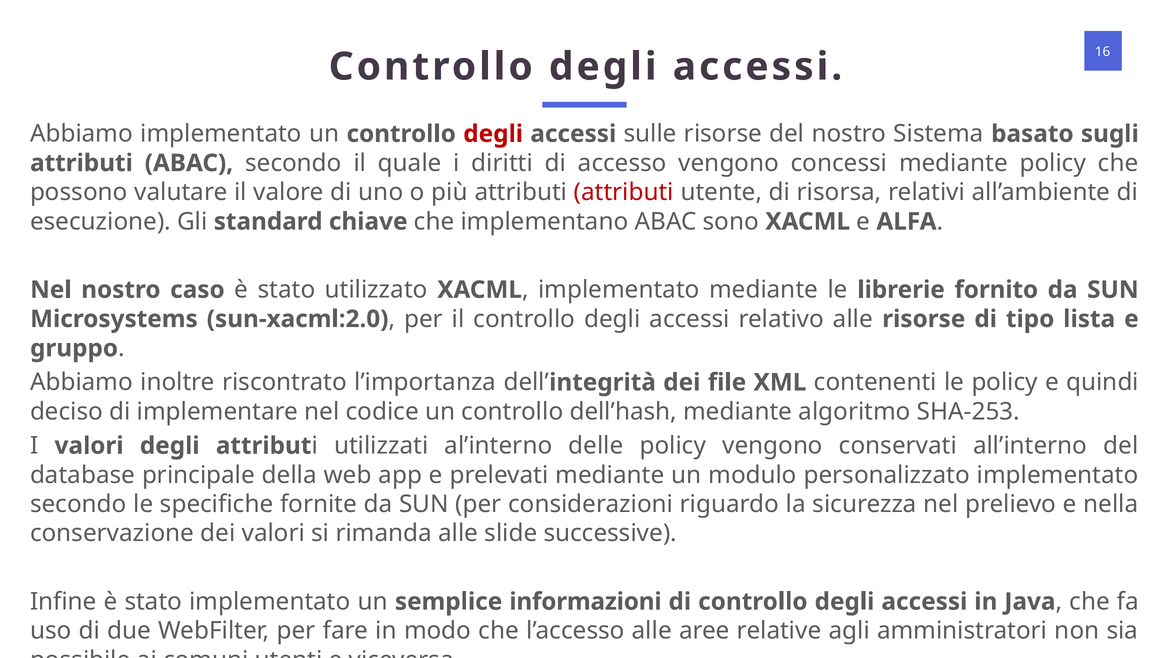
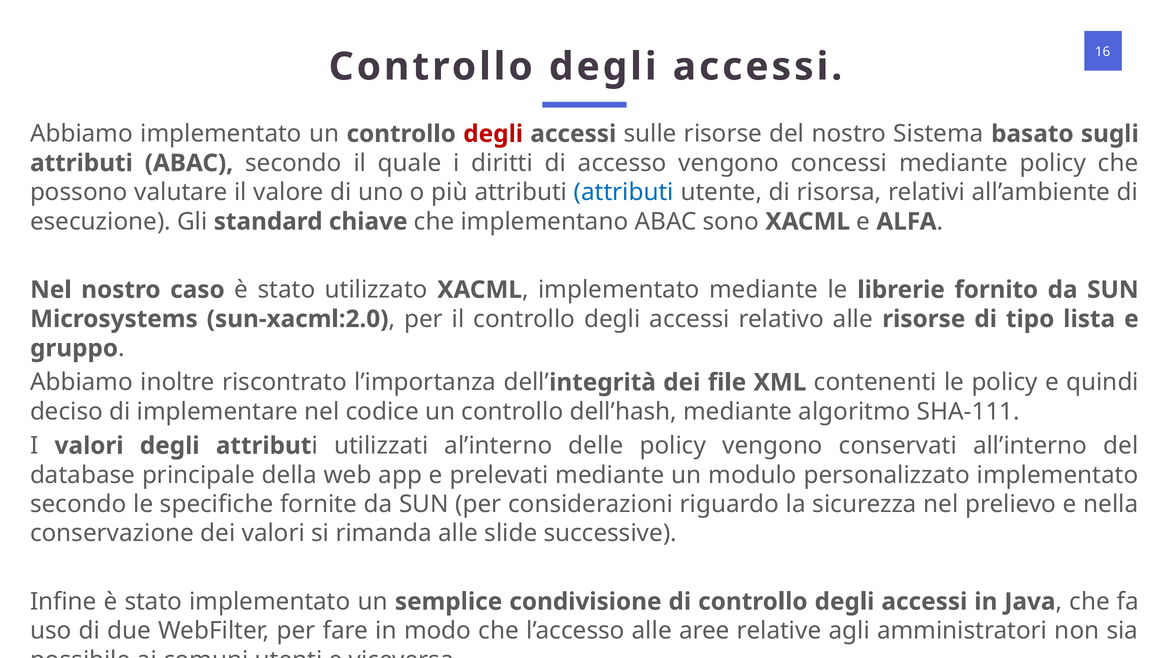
attributi at (624, 192) colour: red -> blue
SHA-253: SHA-253 -> SHA-111
informazioni: informazioni -> condivisione
